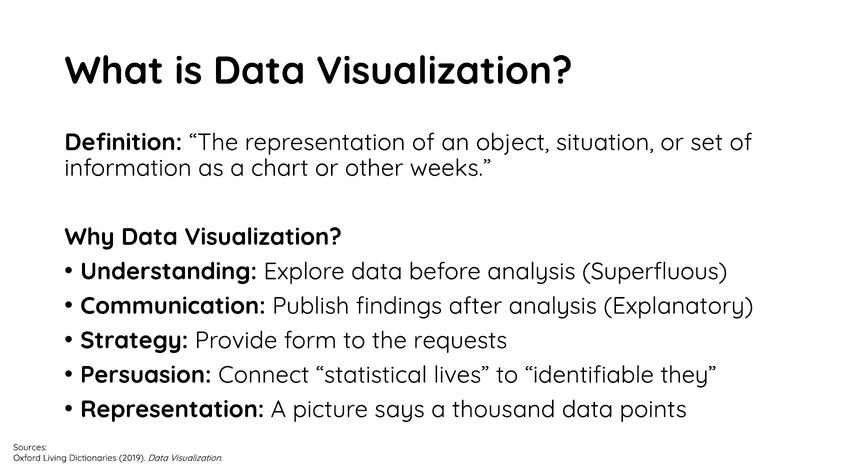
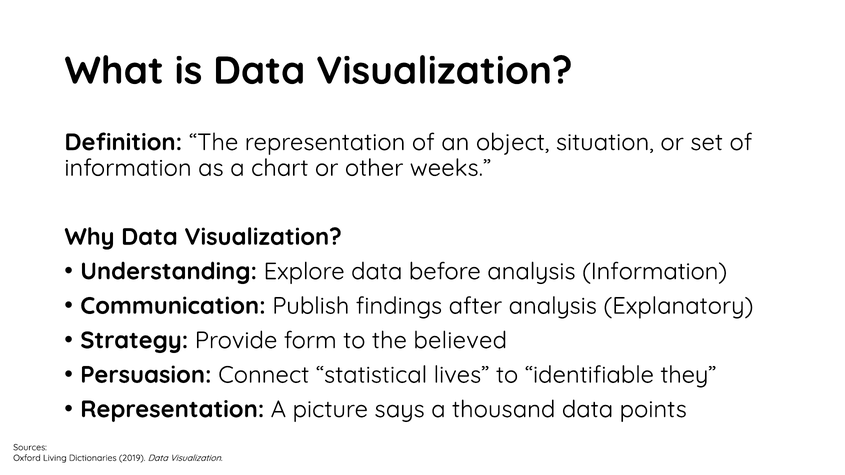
analysis Superfluous: Superfluous -> Information
requests: requests -> believed
